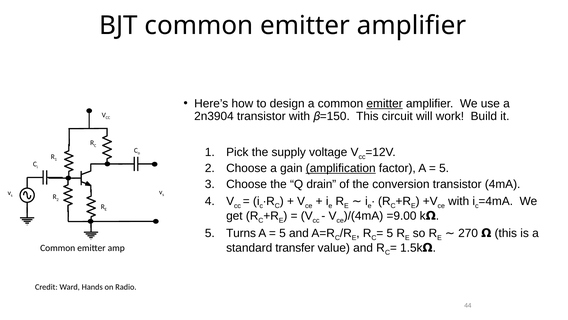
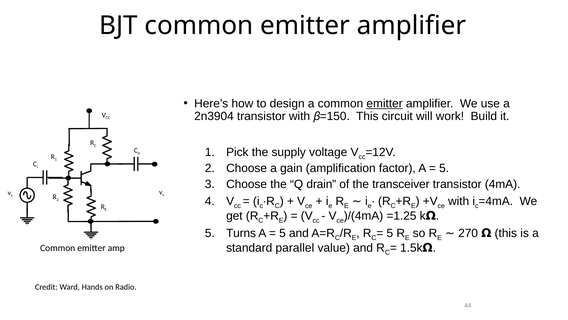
amplification underline: present -> none
conversion: conversion -> transceiver
=9.00: =9.00 -> =1.25
transfer: transfer -> parallel
